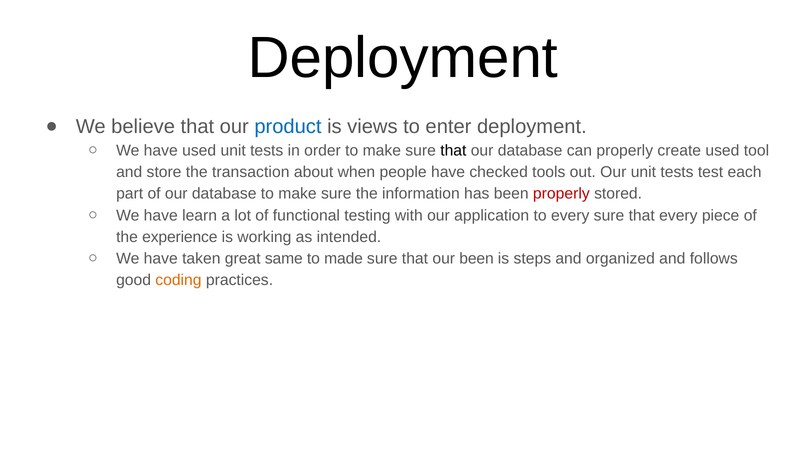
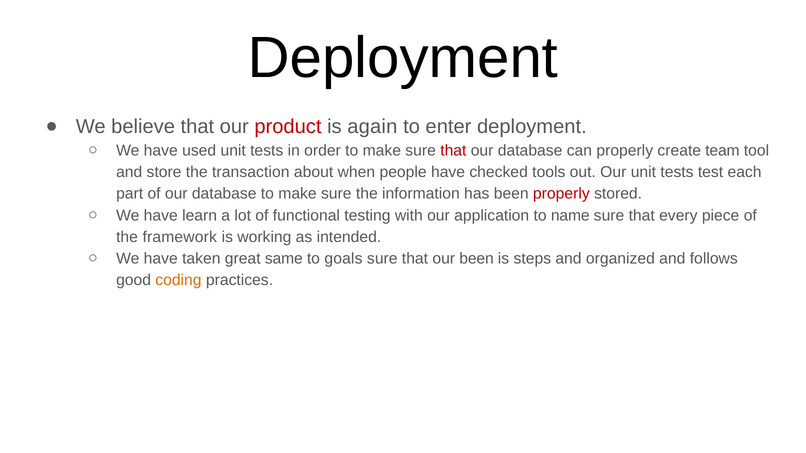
product colour: blue -> red
views: views -> again
that at (453, 151) colour: black -> red
create used: used -> team
to every: every -> name
experience: experience -> framework
made: made -> goals
